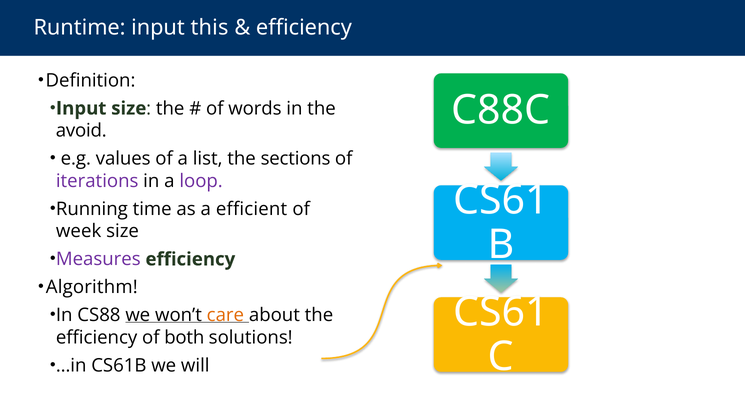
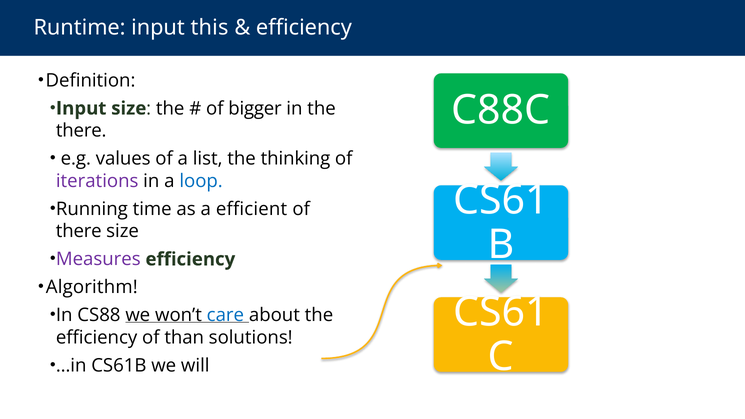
words: words -> bigger
avoid at (81, 131): avoid -> there
sections: sections -> thinking
loop colour: purple -> blue
week at (79, 231): week -> there
care colour: orange -> blue
both: both -> than
